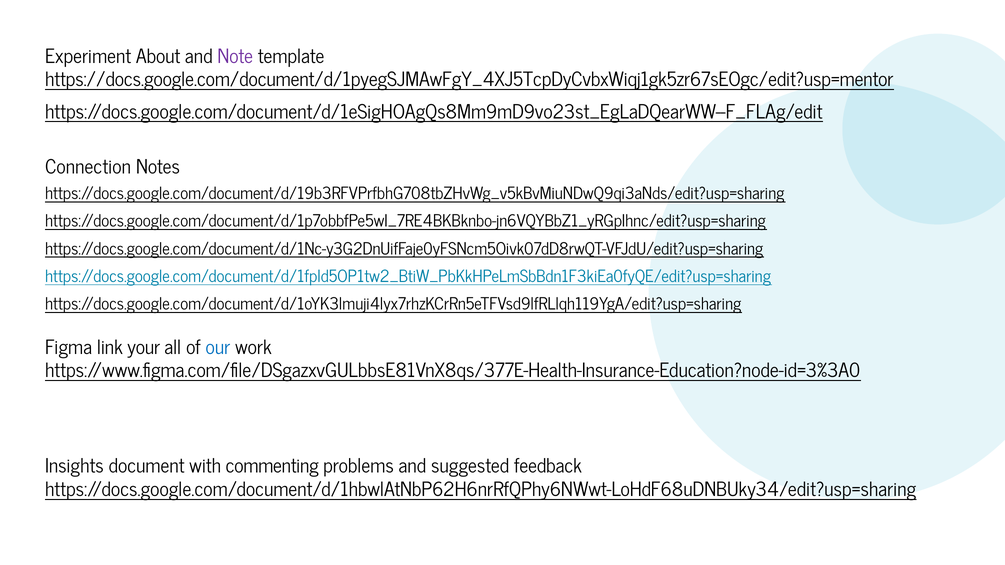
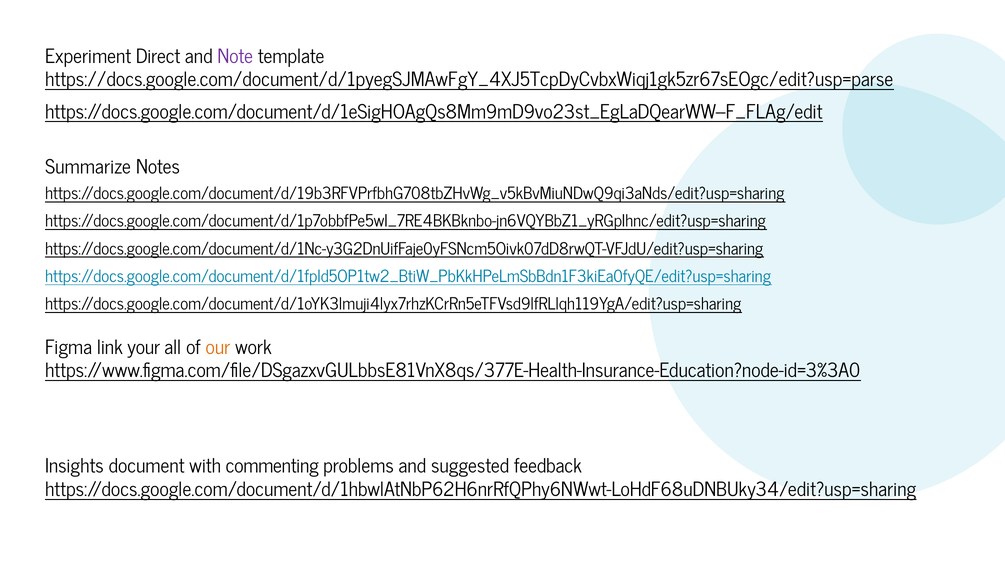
About: About -> Direct
https://docs.google.com/document/d/1pyegSJMAwFgY_4XJ5TcpDyCvbxWiqj1gk5zr67sEOgc/edit?usp=mentor: https://docs.google.com/document/d/1pyegSJMAwFgY_4XJ5TcpDyCvbxWiqj1gk5zr67sEOgc/edit?usp=mentor -> https://docs.google.com/document/d/1pyegSJMAwFgY_4XJ5TcpDyCvbxWiqj1gk5zr67sEOgc/edit?usp=parse
Connection: Connection -> Summarize
our colour: blue -> orange
